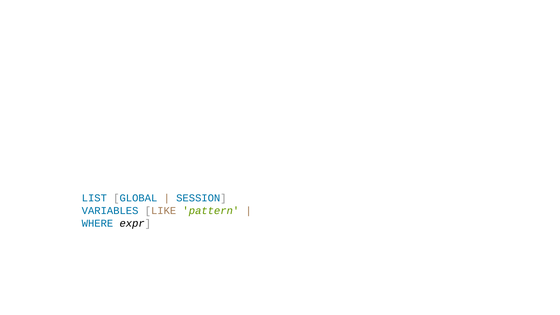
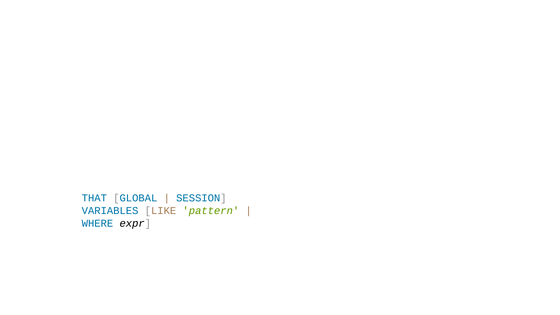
LIST: LIST -> THAT
